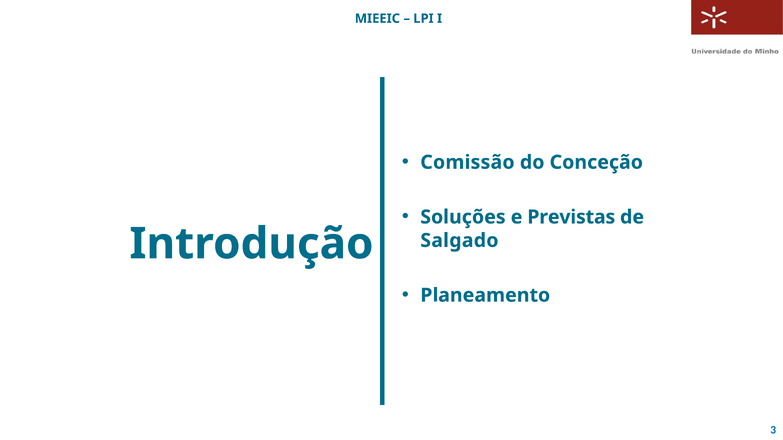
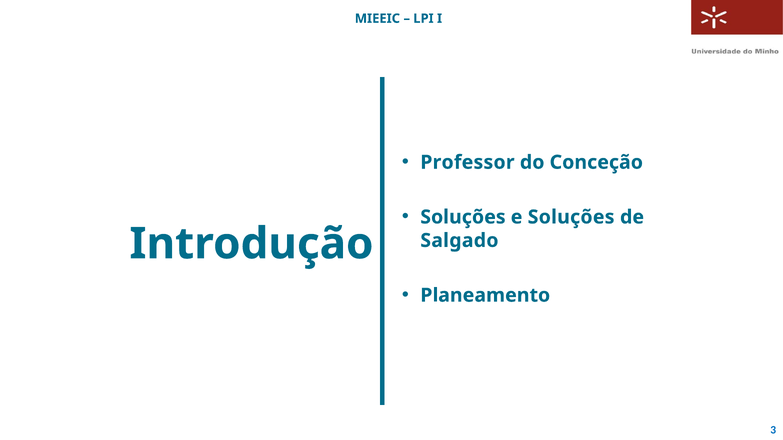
Comissão: Comissão -> Professor
e Previstas: Previstas -> Soluções
